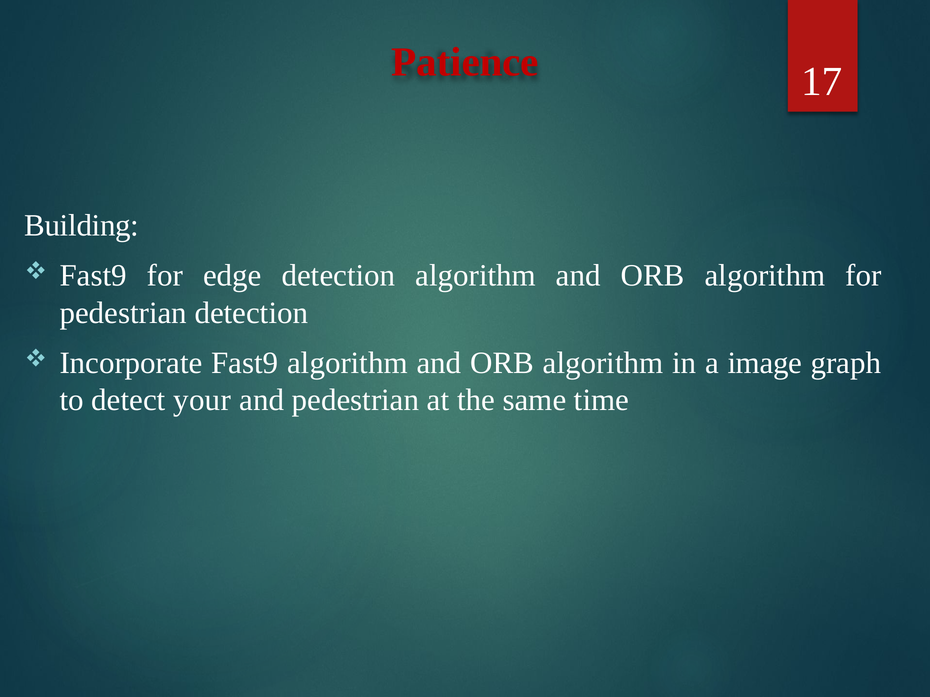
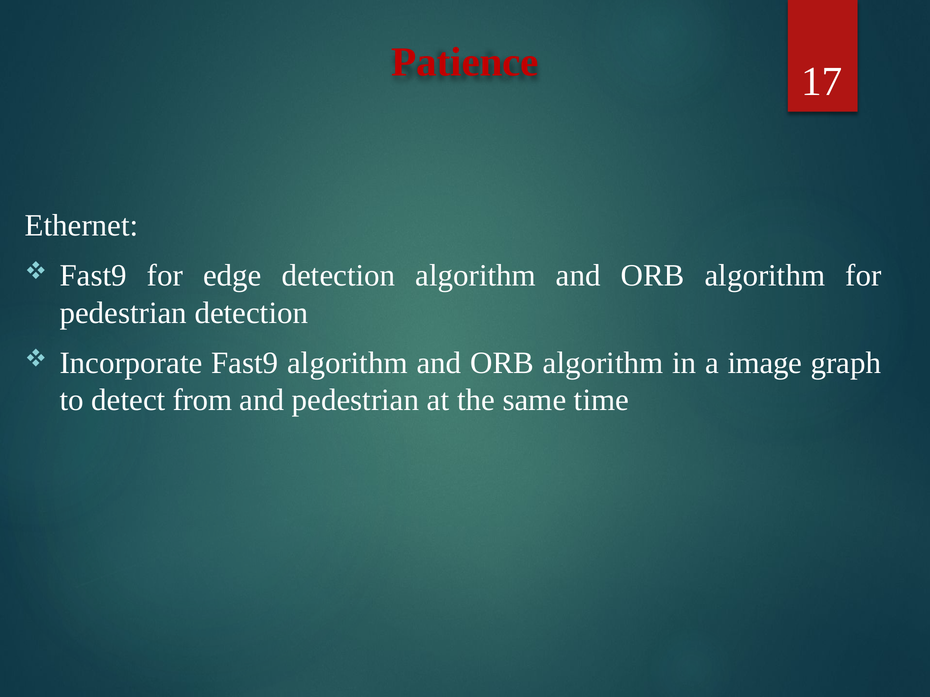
Building: Building -> Ethernet
your: your -> from
